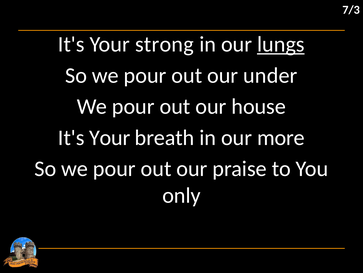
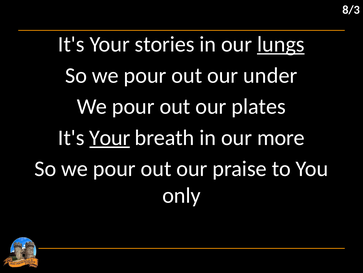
7/3: 7/3 -> 8/3
strong: strong -> stories
house: house -> plates
Your at (110, 137) underline: none -> present
